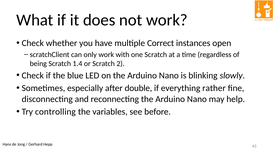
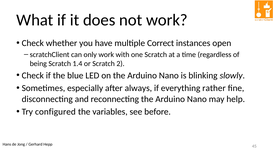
double: double -> always
controlling: controlling -> configured
